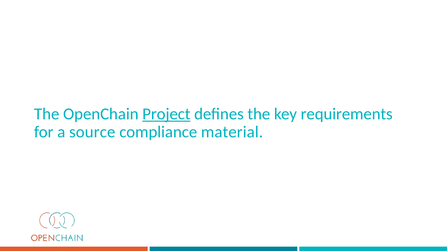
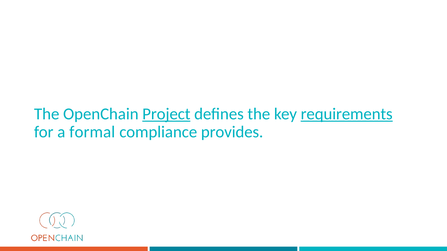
requirements underline: none -> present
source: source -> formal
material: material -> provides
